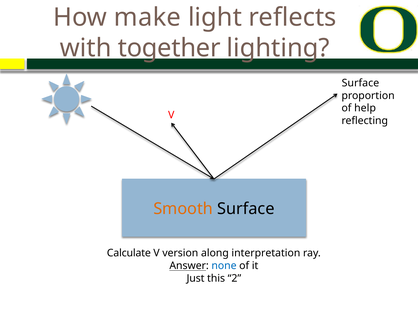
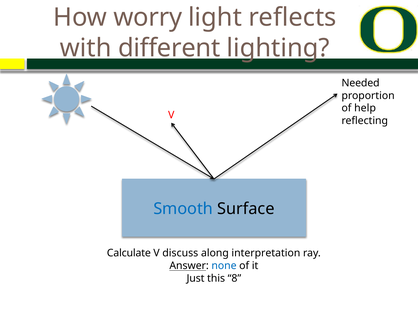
make: make -> worry
together: together -> different
Surface at (360, 83): Surface -> Needed
Smooth colour: orange -> blue
version: version -> discuss
2: 2 -> 8
